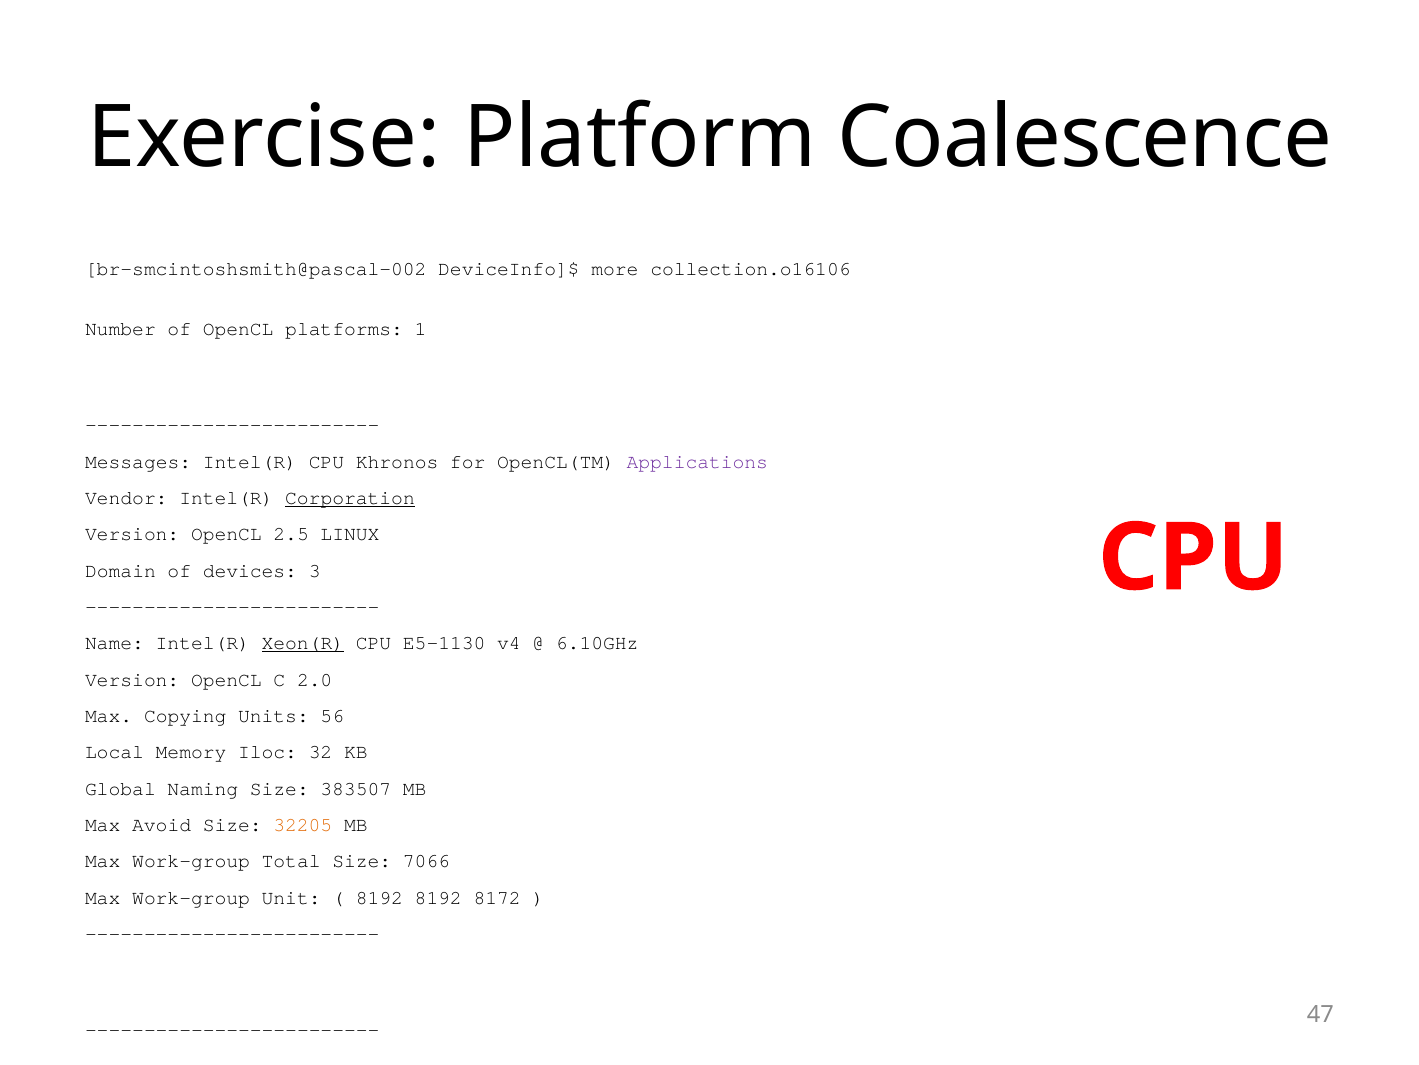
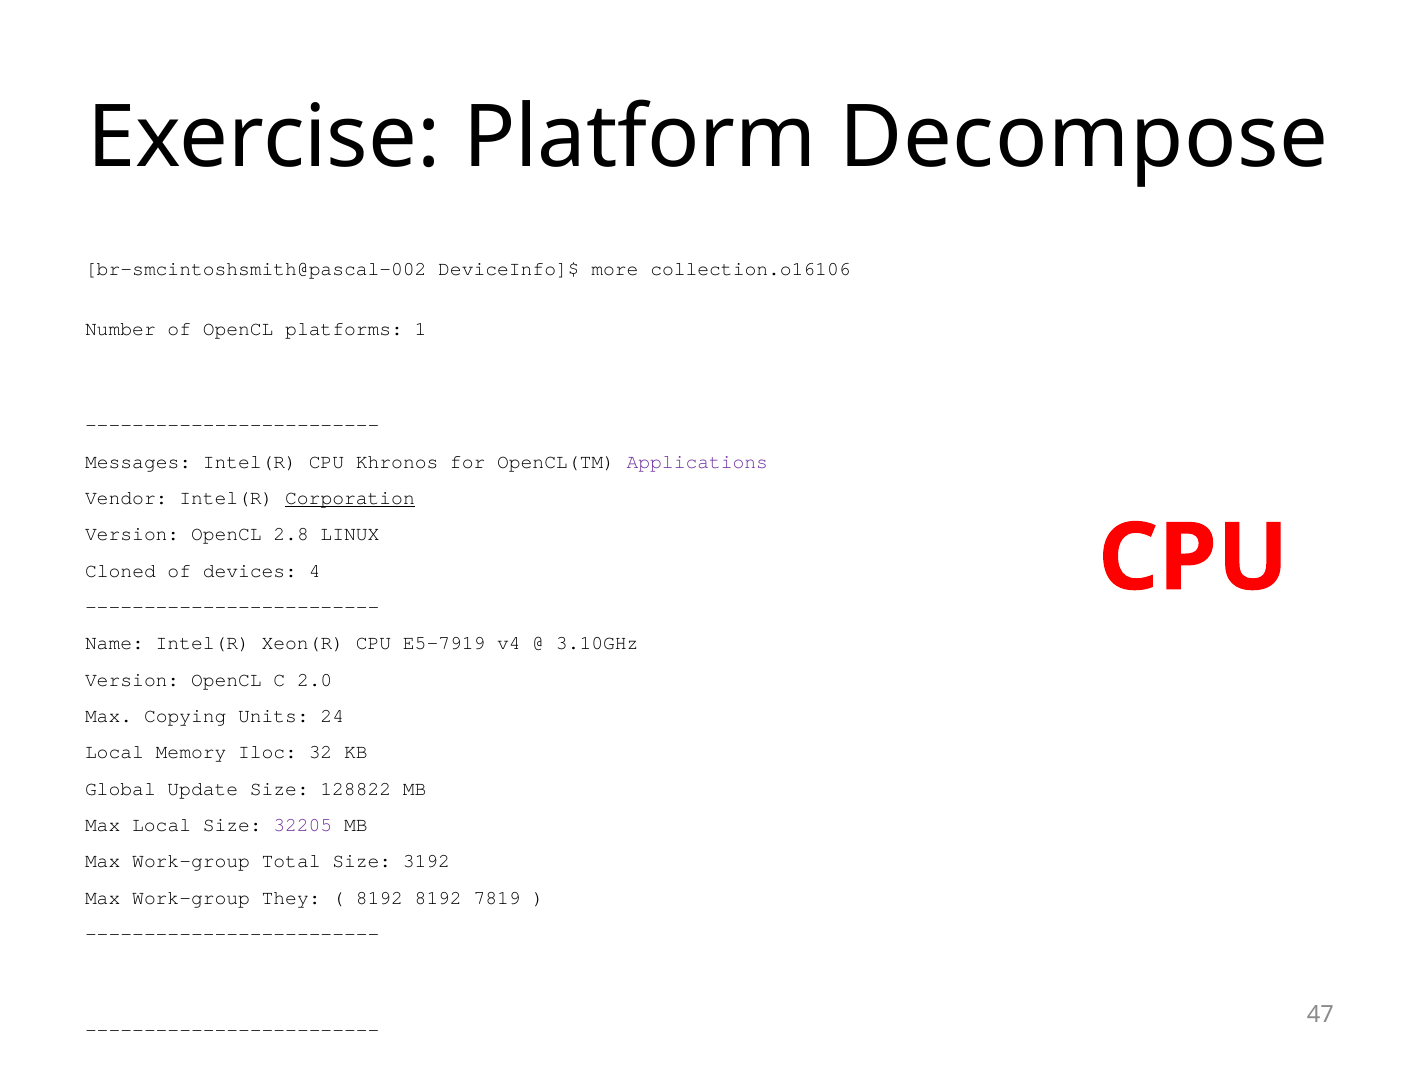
Coalescence: Coalescence -> Decompose
2.5: 2.5 -> 2.8
Domain: Domain -> Cloned
3: 3 -> 4
Xeon(R underline: present -> none
E5-1130: E5-1130 -> E5-7919
6.10GHz: 6.10GHz -> 3.10GHz
56: 56 -> 24
Naming: Naming -> Update
383507: 383507 -> 128822
Max Avoid: Avoid -> Local
32205 colour: orange -> purple
7066: 7066 -> 3192
Unit: Unit -> They
8172: 8172 -> 7819
